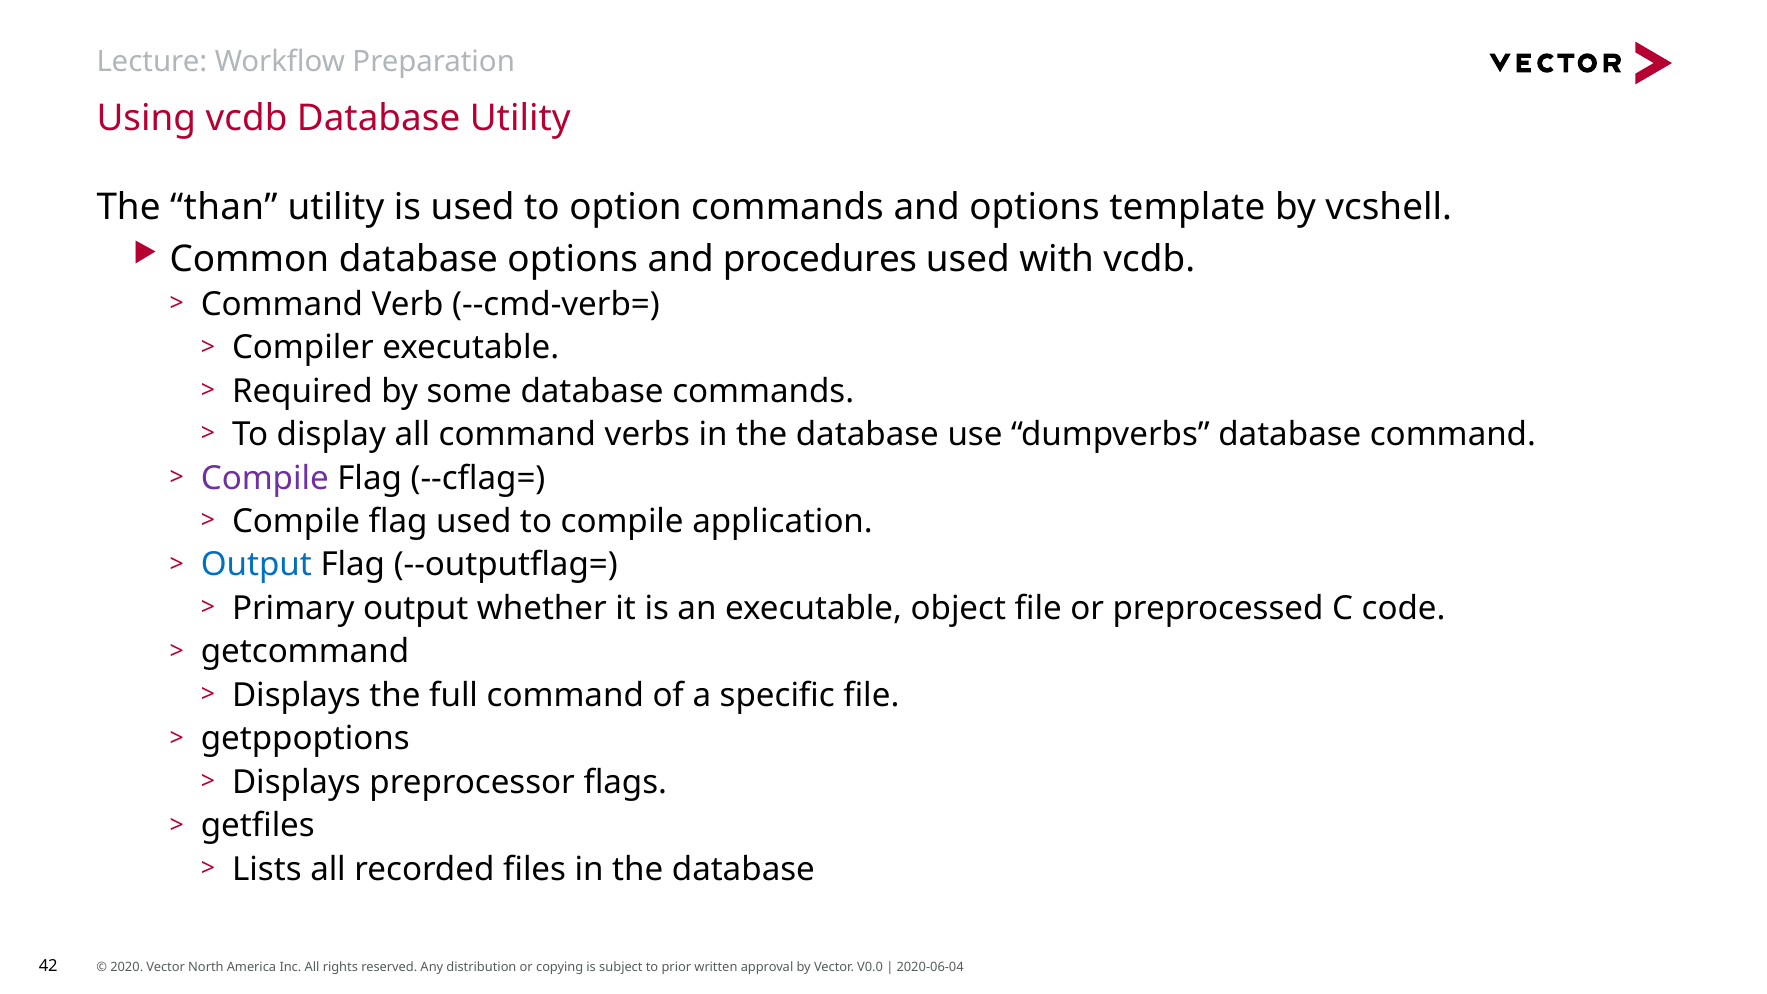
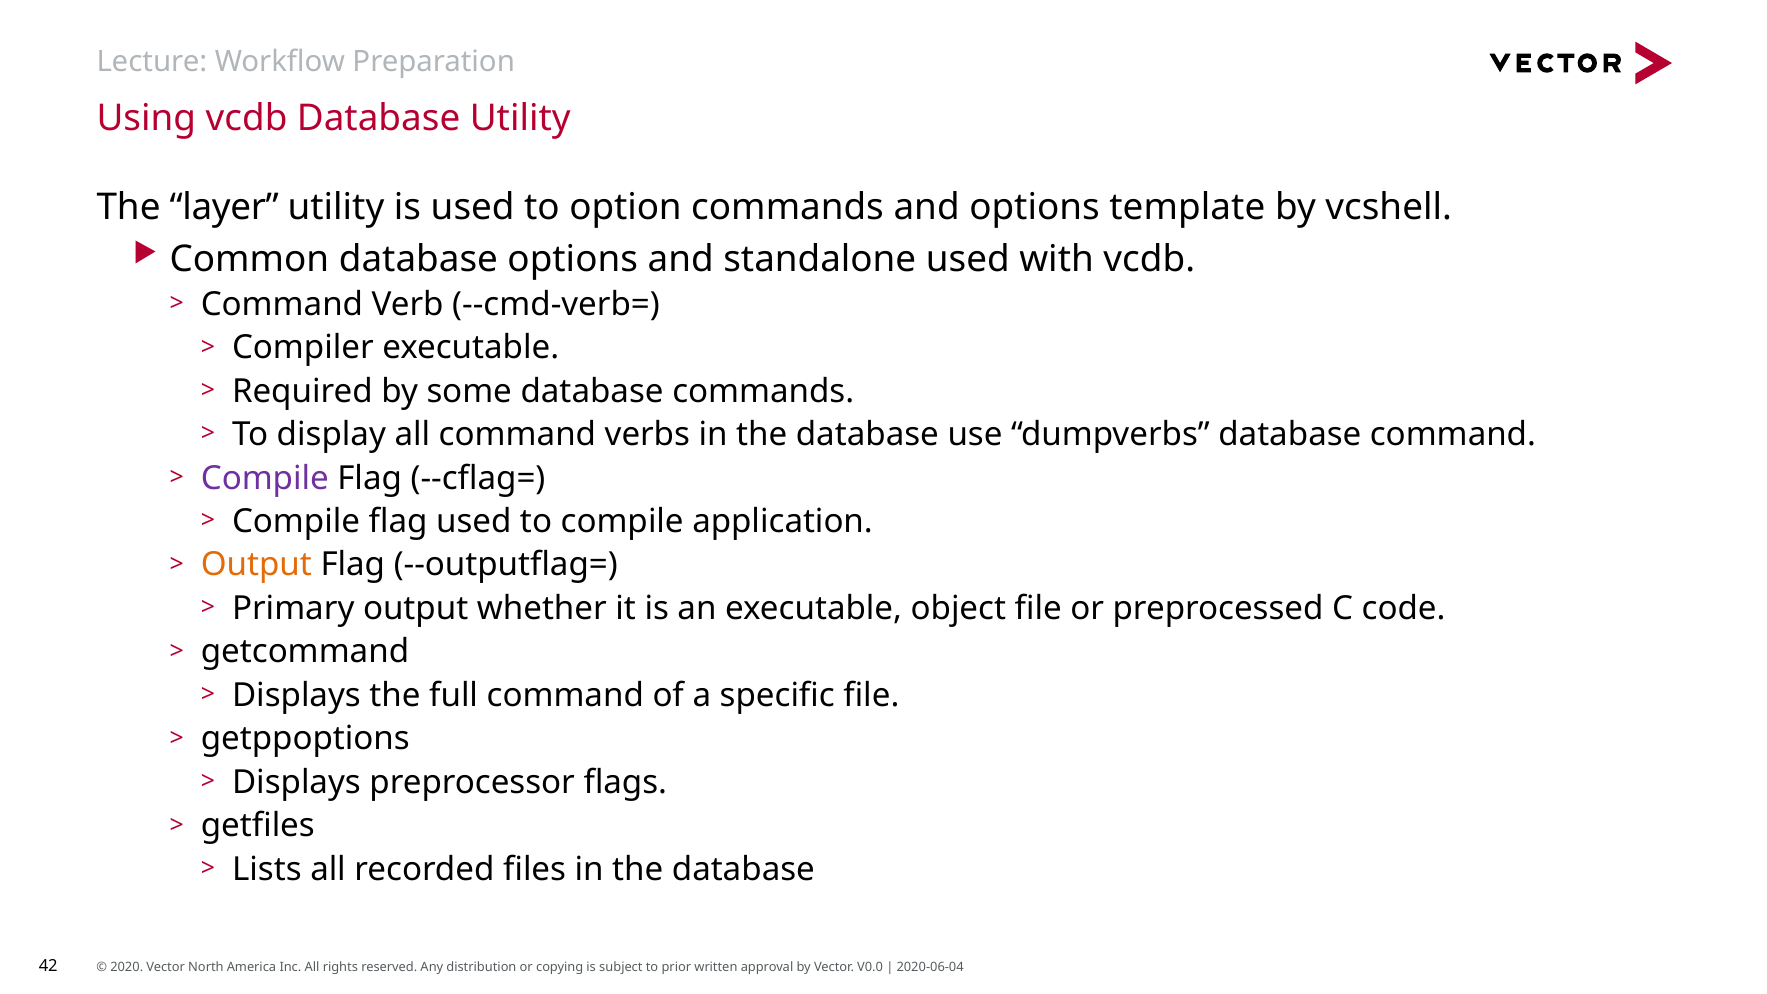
than: than -> layer
procedures: procedures -> standalone
Output at (256, 565) colour: blue -> orange
